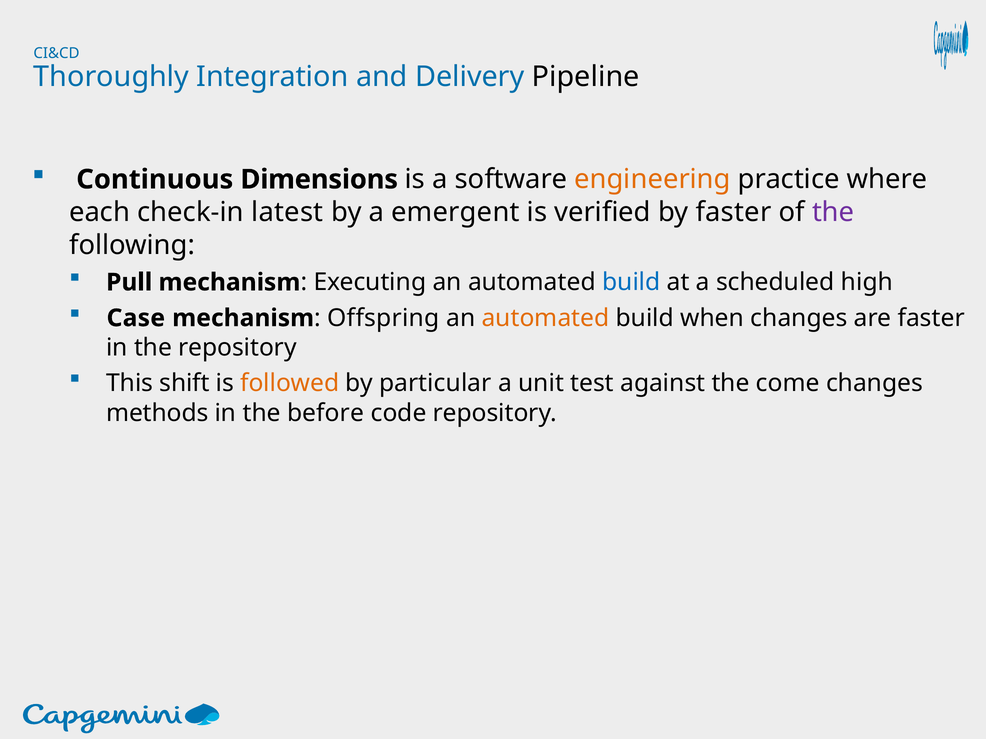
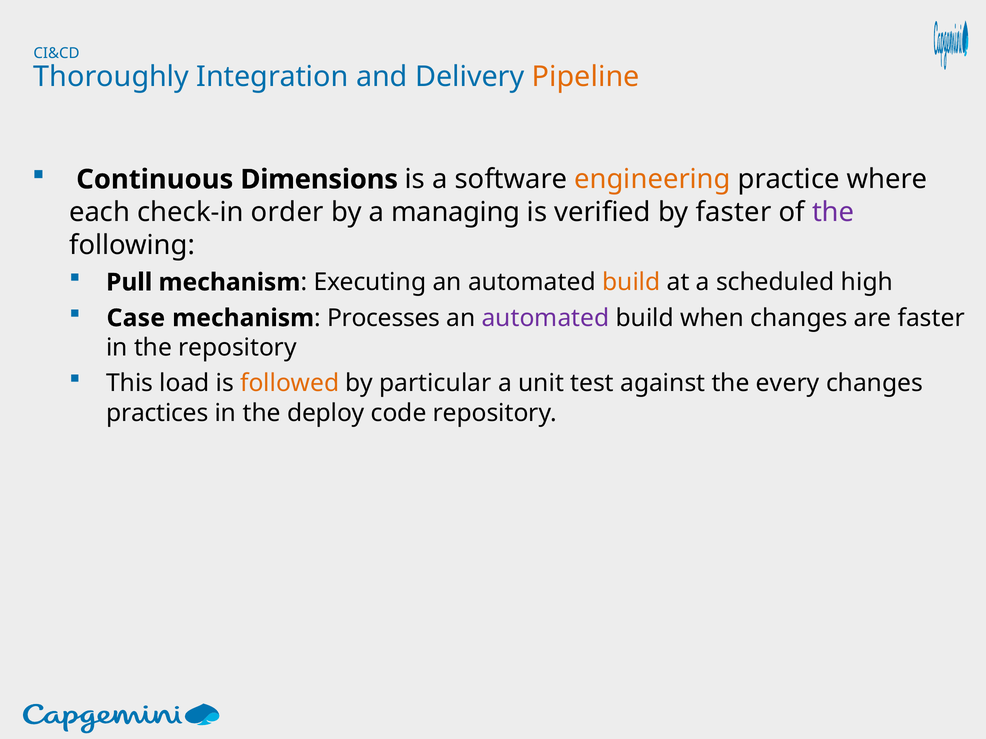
Pipeline colour: black -> orange
latest: latest -> order
emergent: emergent -> managing
build at (631, 283) colour: blue -> orange
Offspring: Offspring -> Processes
automated at (545, 318) colour: orange -> purple
shift: shift -> load
come: come -> every
methods: methods -> practices
before: before -> deploy
